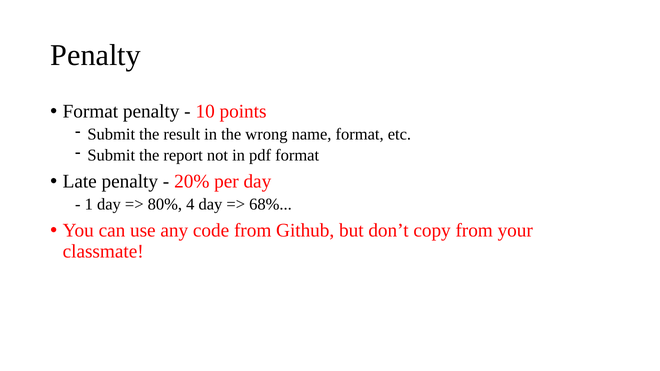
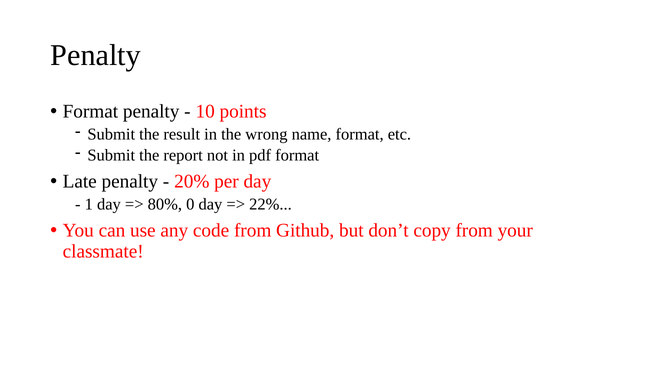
4: 4 -> 0
68%: 68% -> 22%
